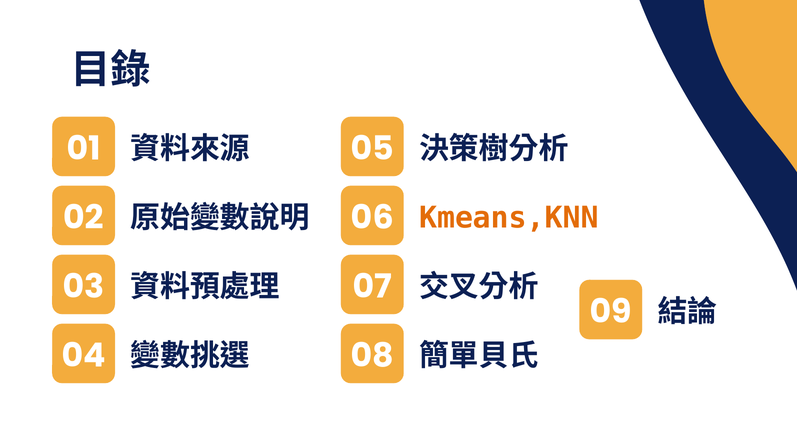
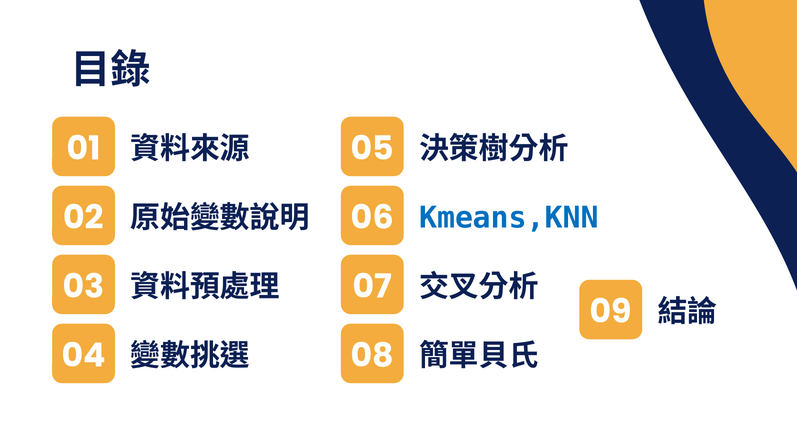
Kmeans,KNN colour: orange -> blue
